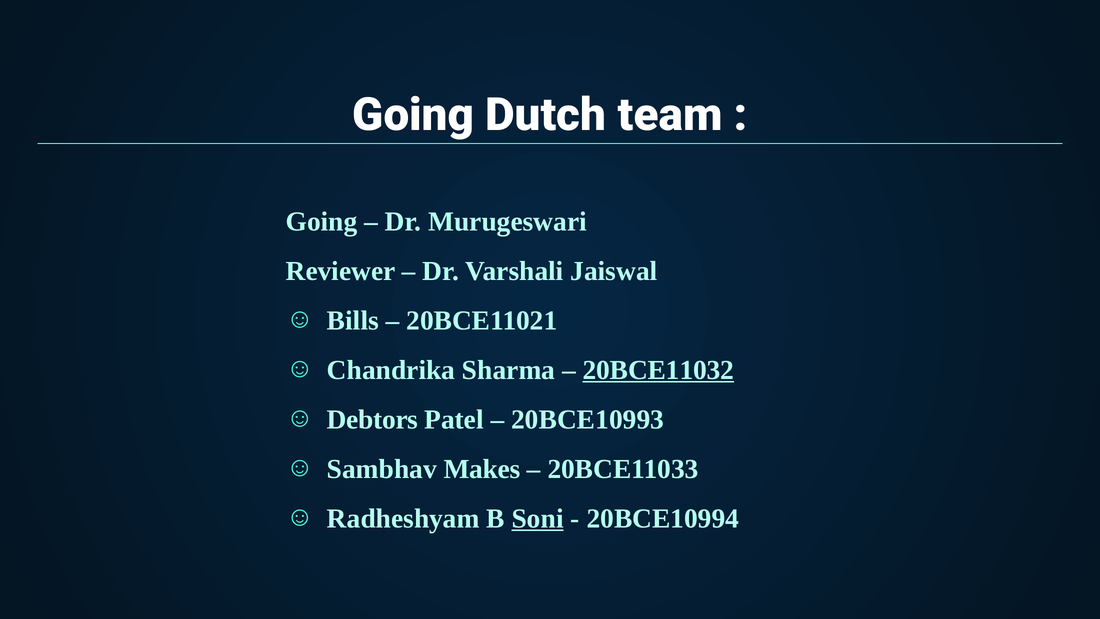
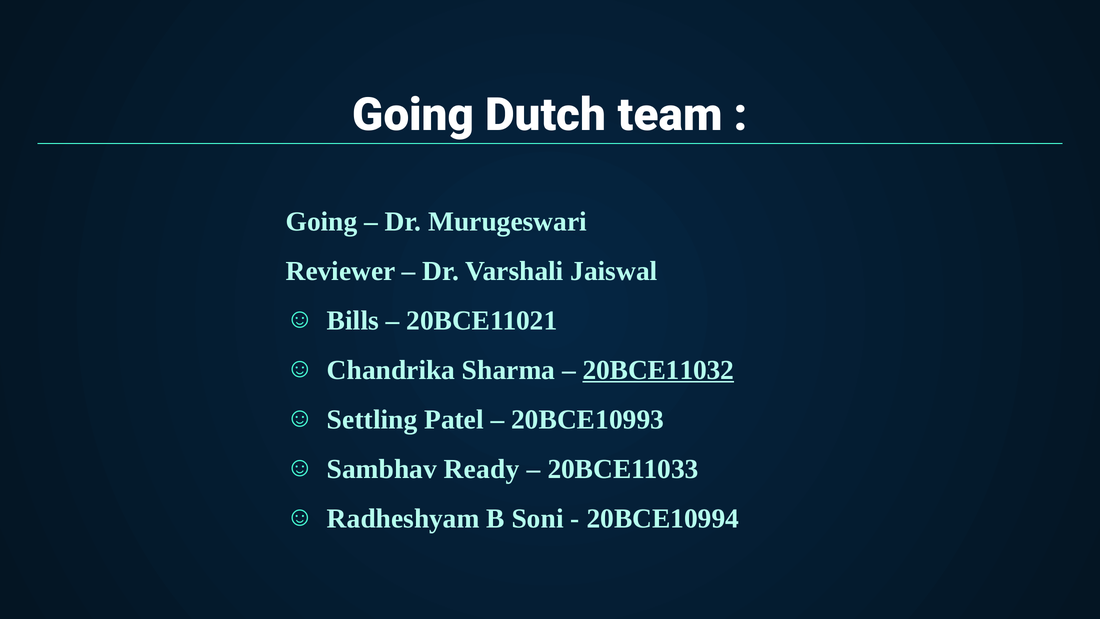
Debtors: Debtors -> Settling
Makes: Makes -> Ready
Soni underline: present -> none
